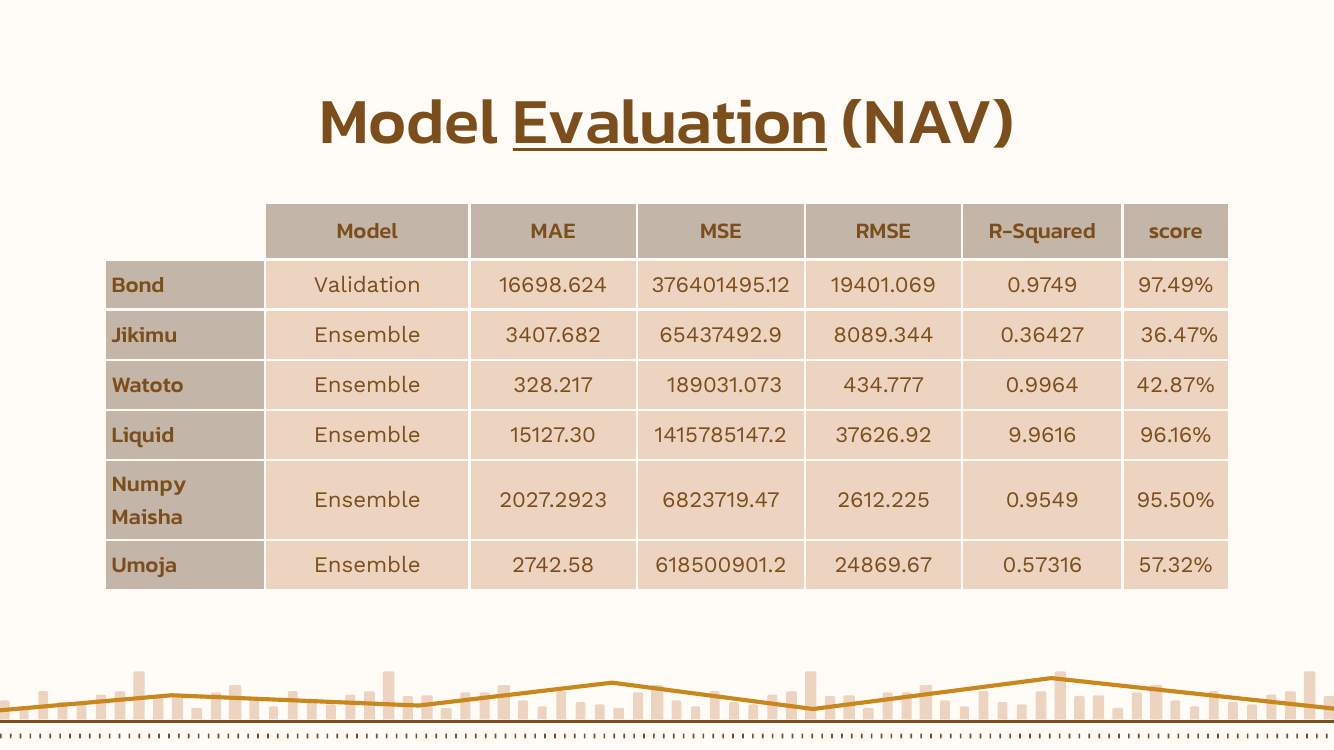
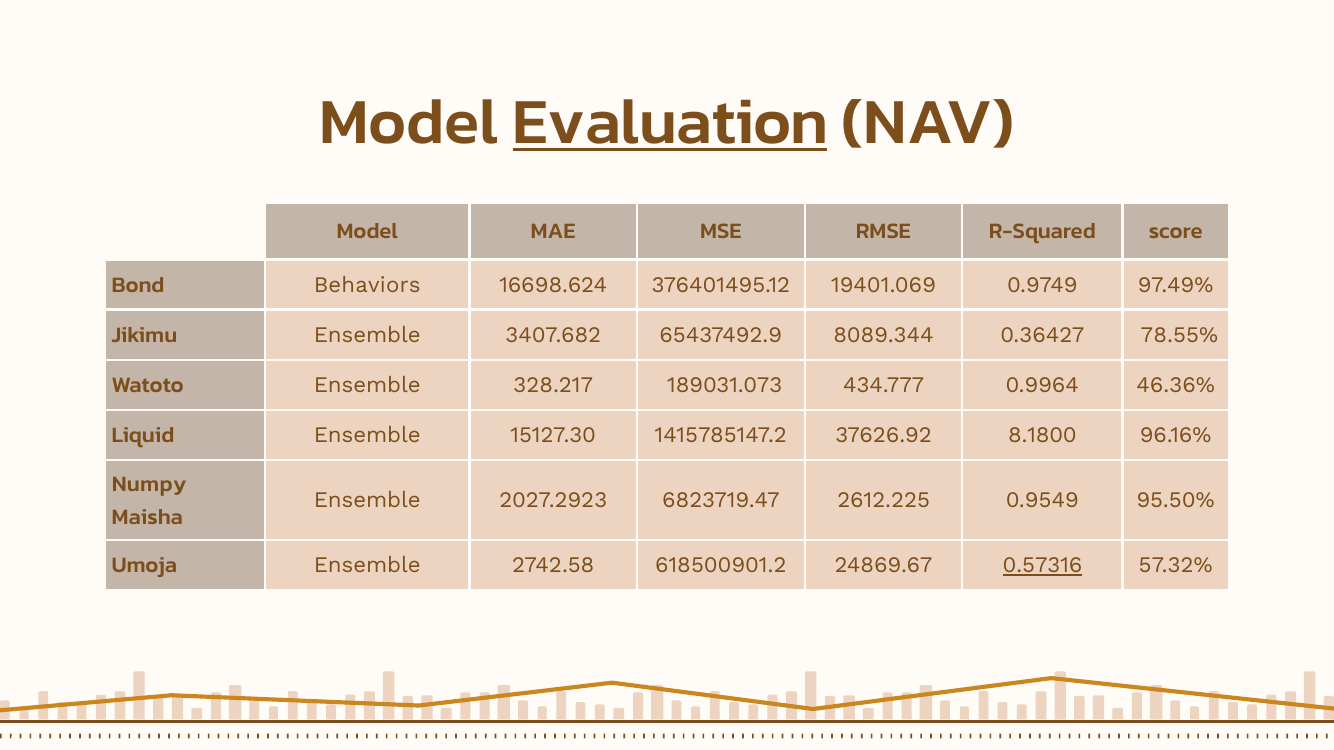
Validation: Validation -> Behaviors
36.47%: 36.47% -> 78.55%
42.87%: 42.87% -> 46.36%
9.9616: 9.9616 -> 8.1800
0.57316 underline: none -> present
